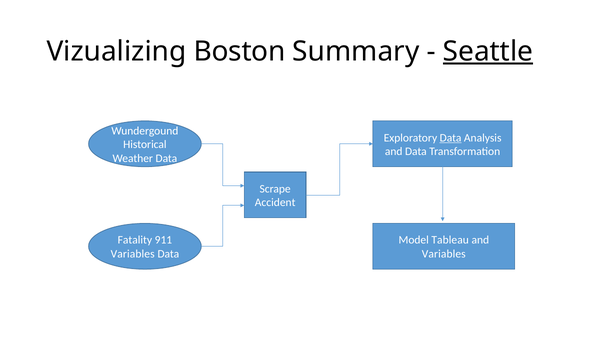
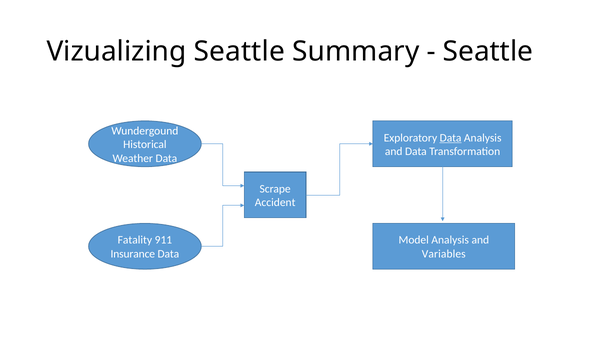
Vizualizing Boston: Boston -> Seattle
Seattle at (488, 51) underline: present -> none
Model Tableau: Tableau -> Analysis
Variables at (133, 254): Variables -> Insurance
